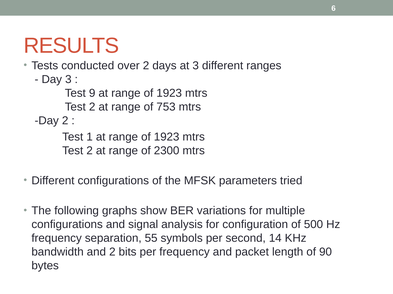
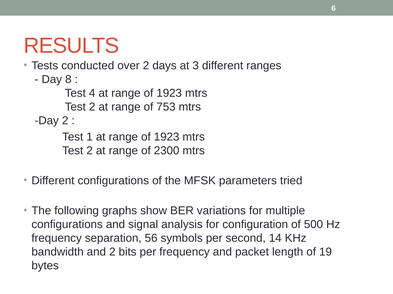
Day 3: 3 -> 8
9: 9 -> 4
55: 55 -> 56
90: 90 -> 19
